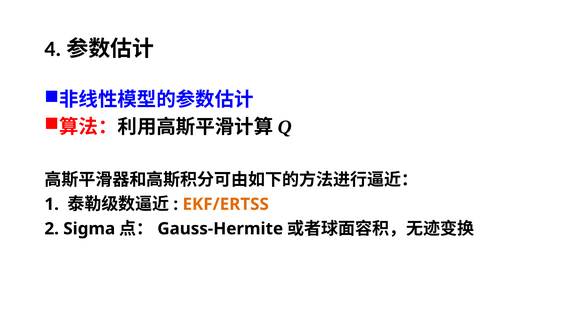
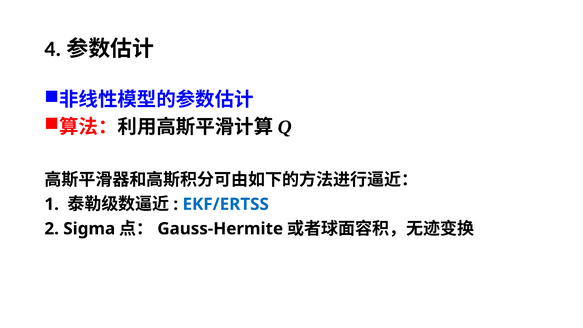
EKF/ERTSS colour: orange -> blue
